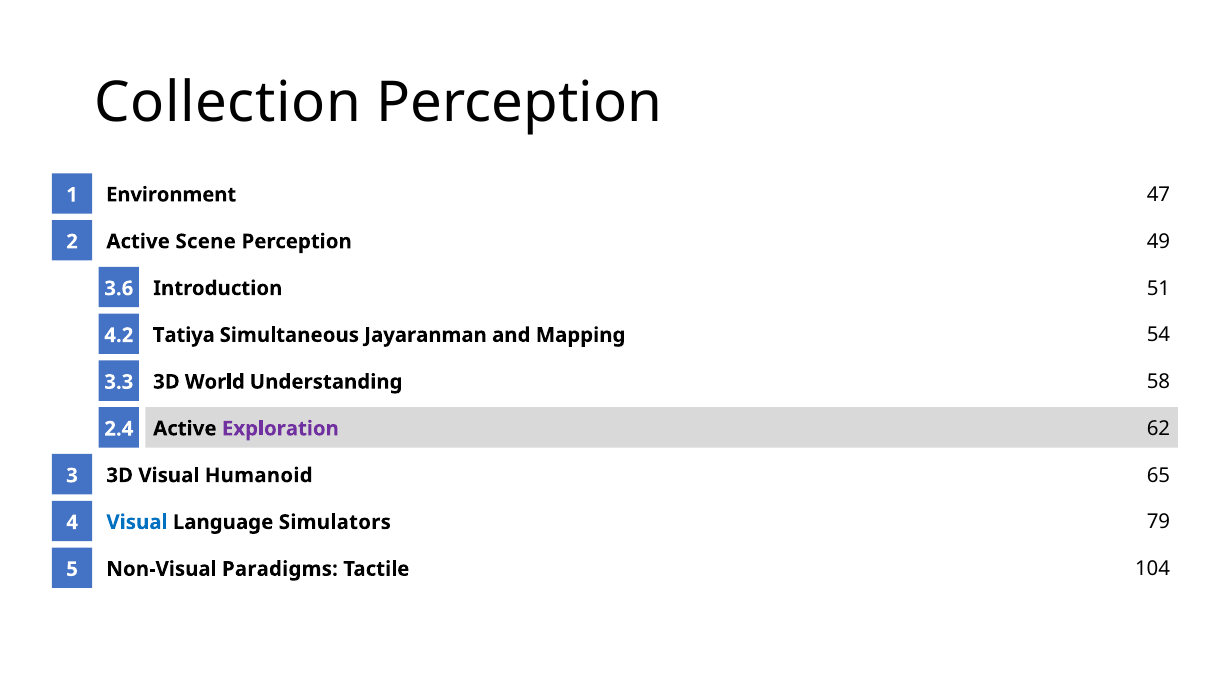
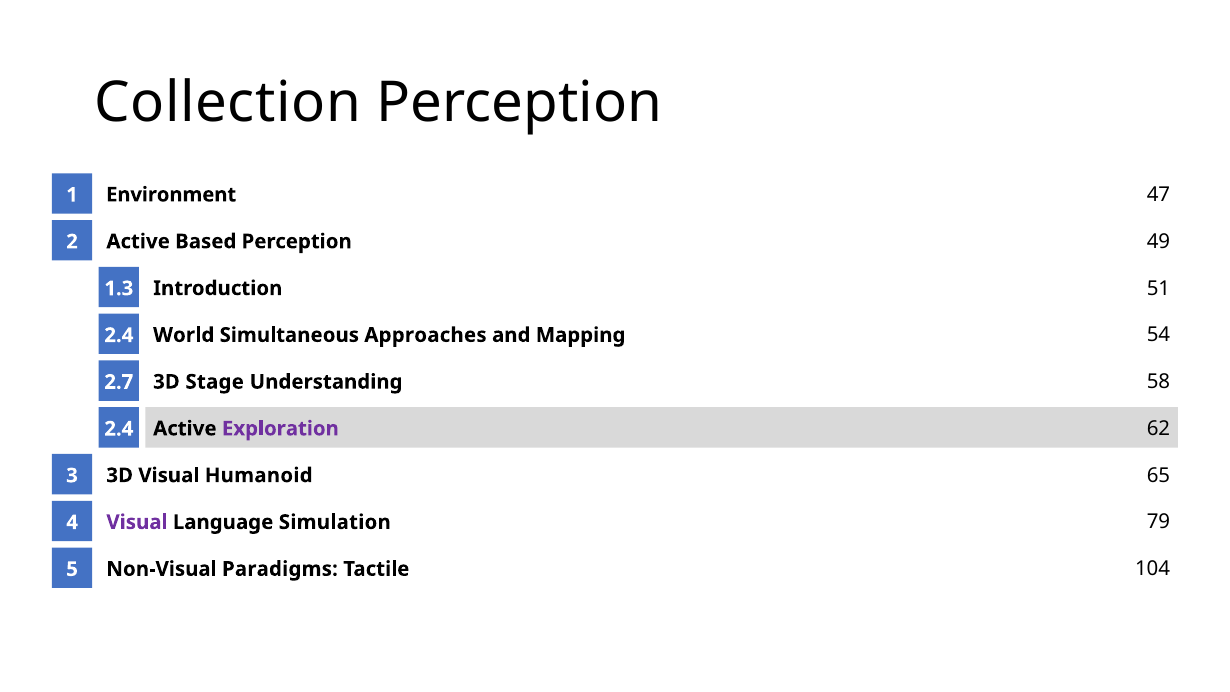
Scene: Scene -> Based
3.6: 3.6 -> 1.3
Tatiya: Tatiya -> World
Jayaranman: Jayaranman -> Approaches
4.2 at (119, 335): 4.2 -> 2.4
World: World -> Stage
3.3: 3.3 -> 2.7
Visual at (137, 522) colour: blue -> purple
Simulators: Simulators -> Simulation
